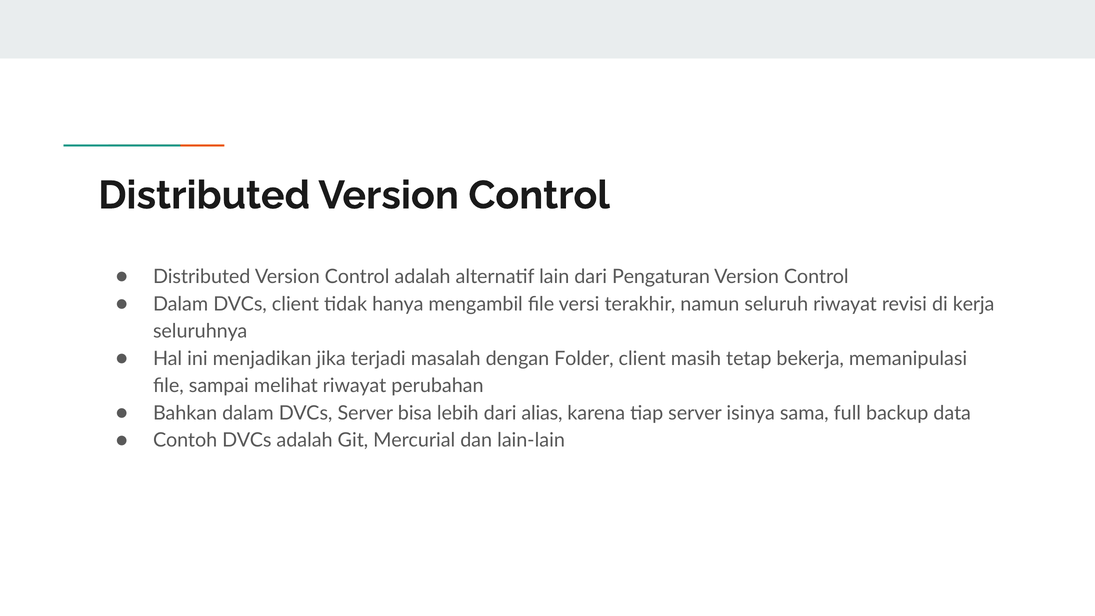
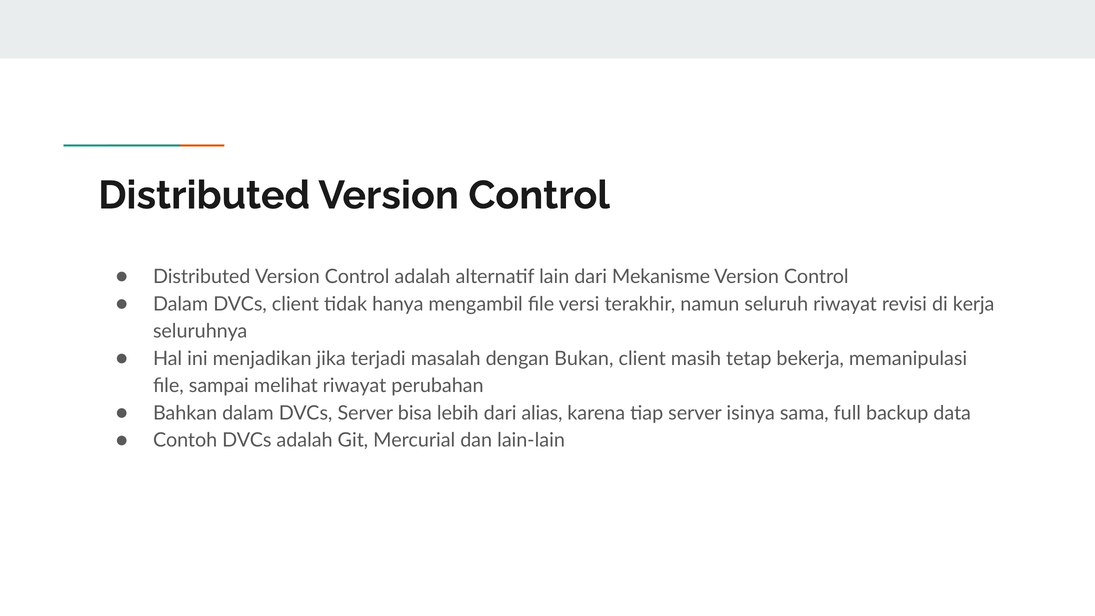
Pengaturan: Pengaturan -> Mekanisme
Folder: Folder -> Bukan
